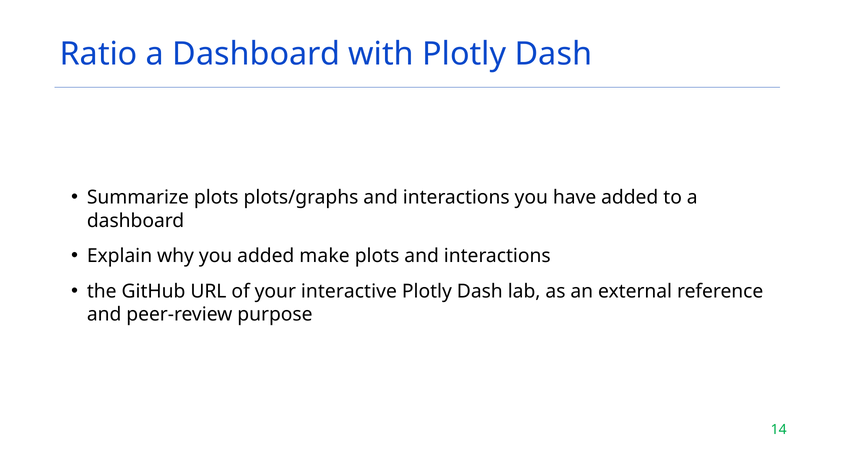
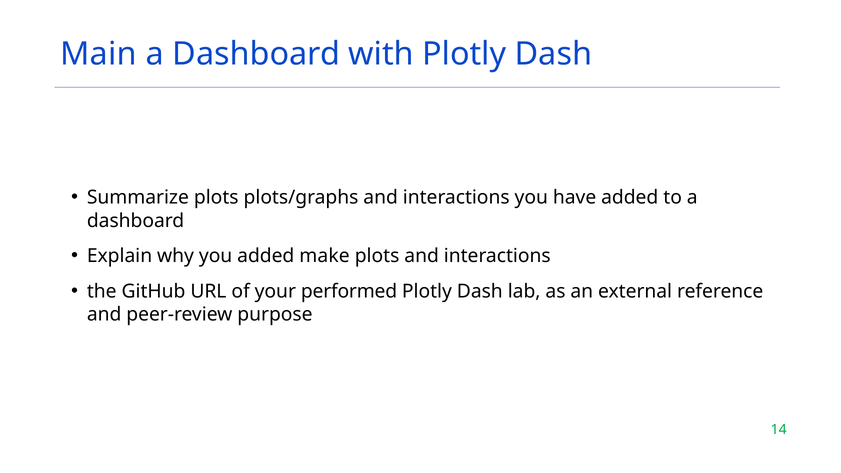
Ratio: Ratio -> Main
interactive: interactive -> performed
